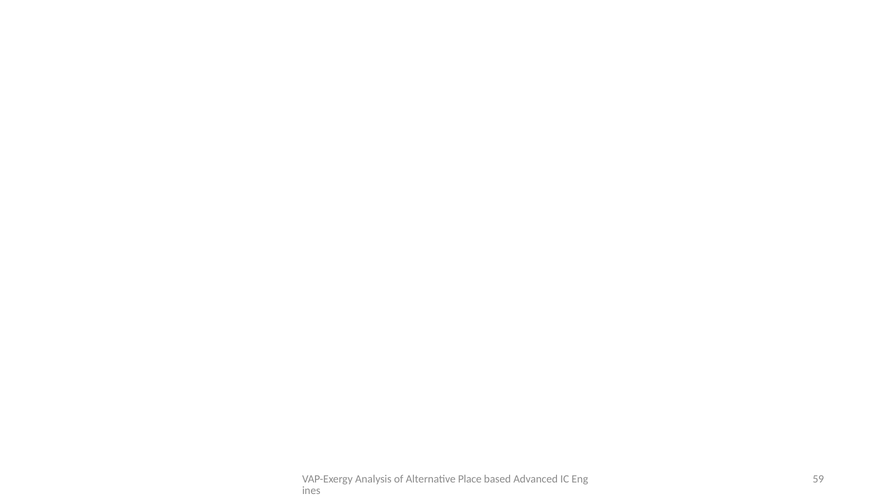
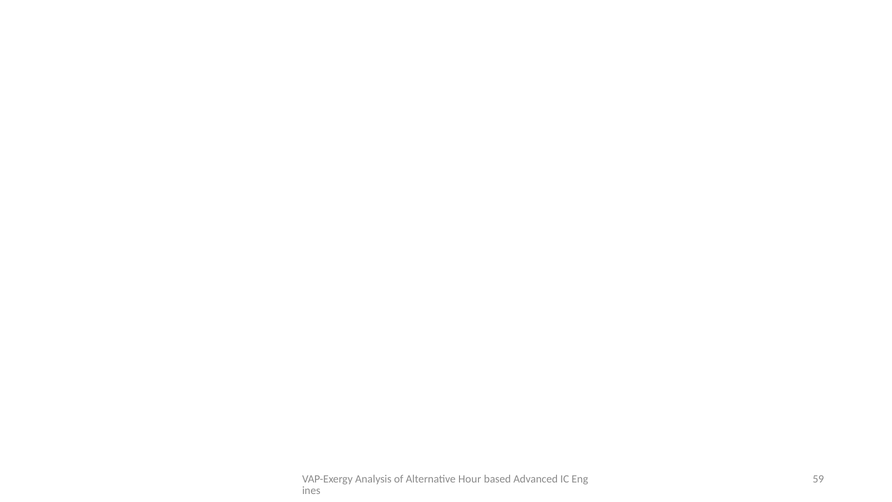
Place: Place -> Hour
